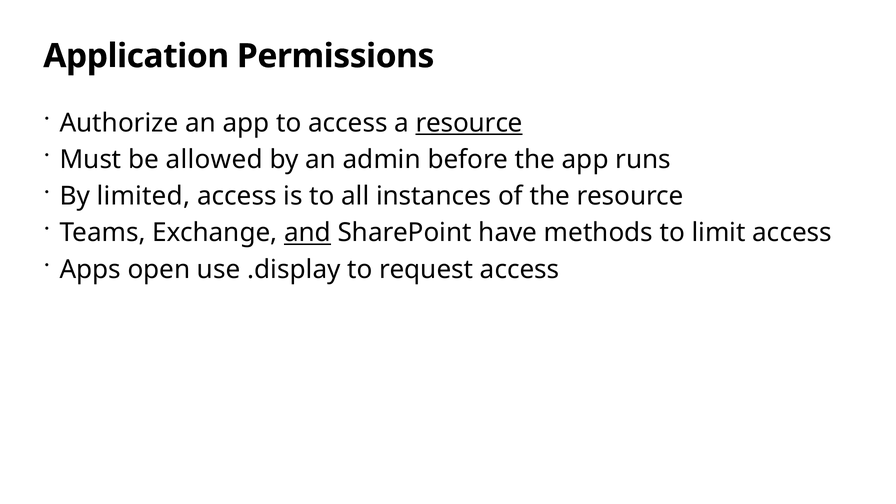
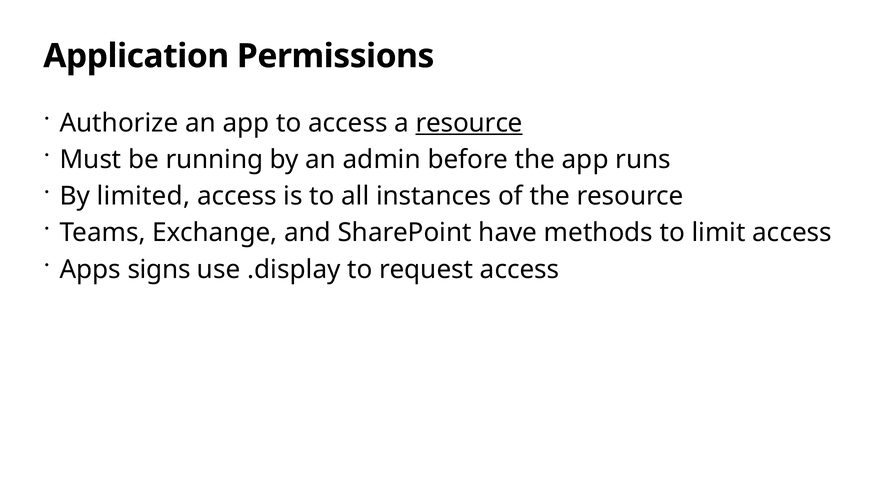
allowed: allowed -> running
and underline: present -> none
open: open -> signs
